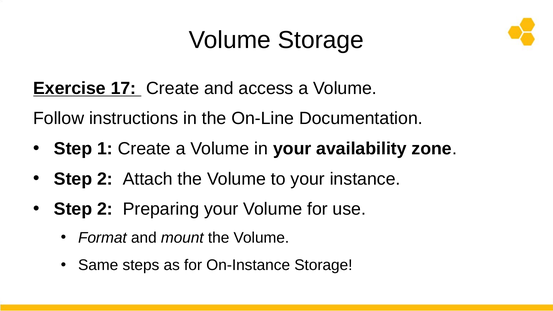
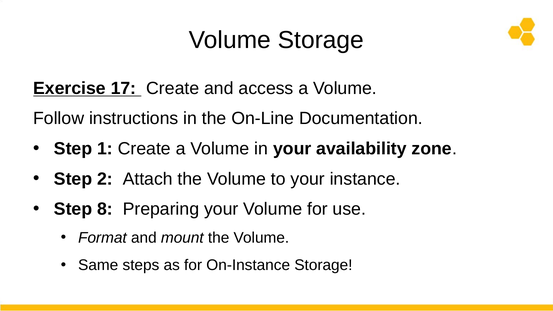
2 at (105, 209): 2 -> 8
